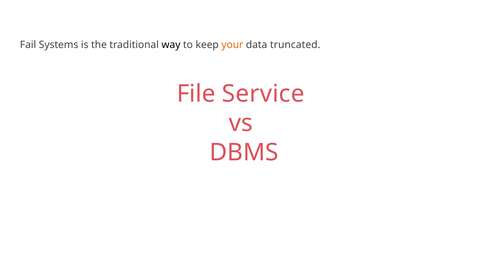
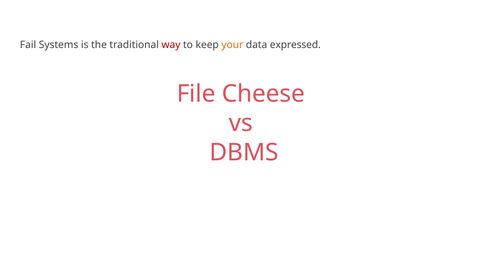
way colour: black -> red
truncated: truncated -> expressed
Service: Service -> Cheese
